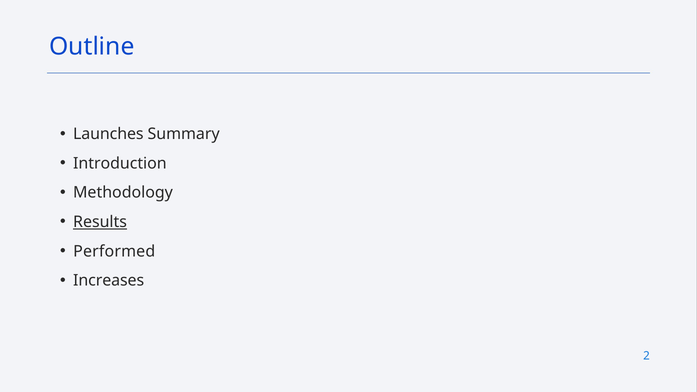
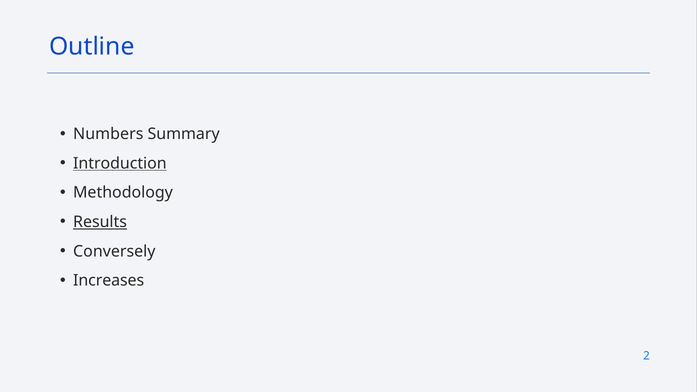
Launches: Launches -> Numbers
Introduction underline: none -> present
Performed: Performed -> Conversely
